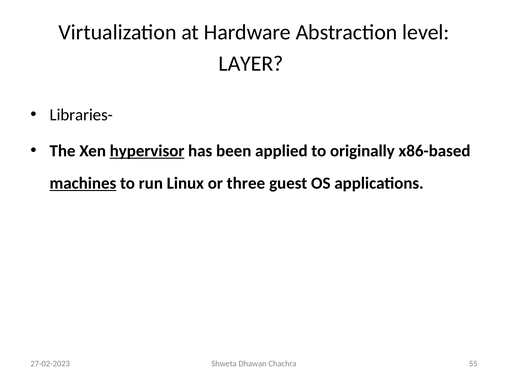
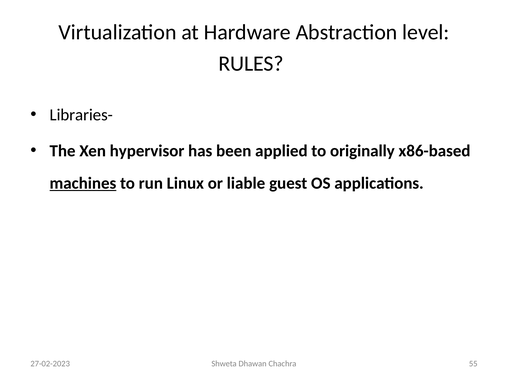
LAYER: LAYER -> RULES
hypervisor underline: present -> none
three: three -> liable
